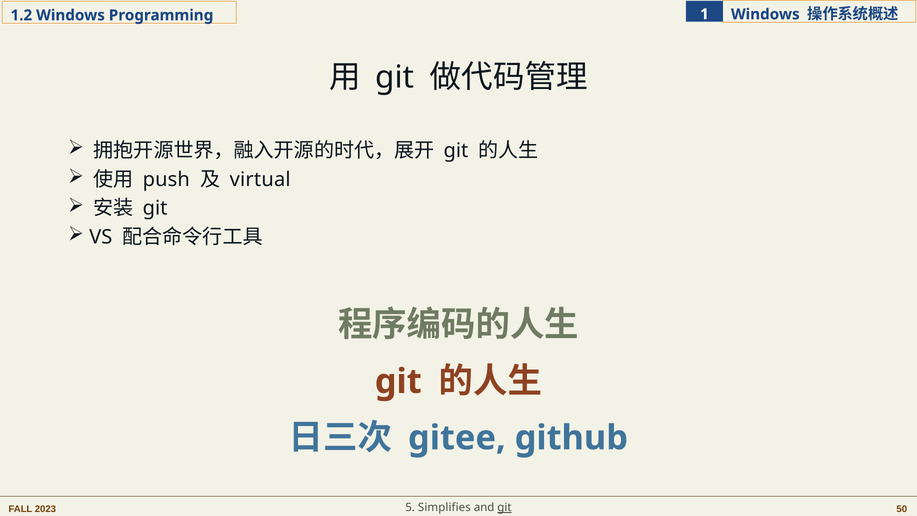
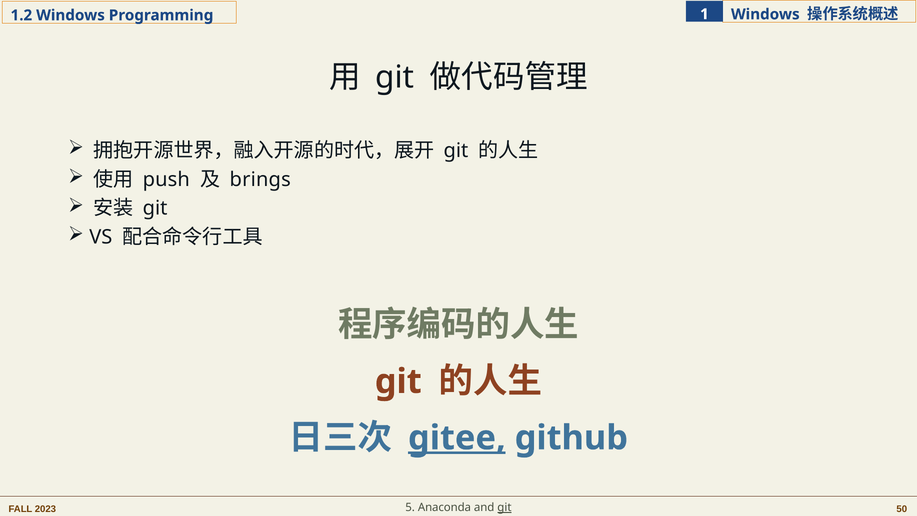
virtual: virtual -> brings
gitee underline: none -> present
Simplifies: Simplifies -> Anaconda
